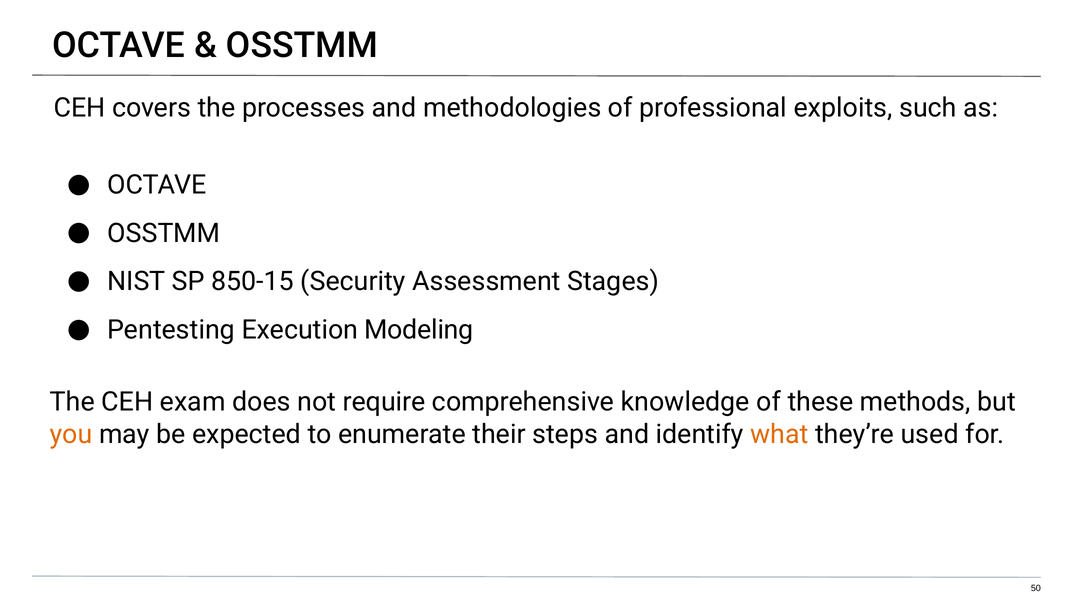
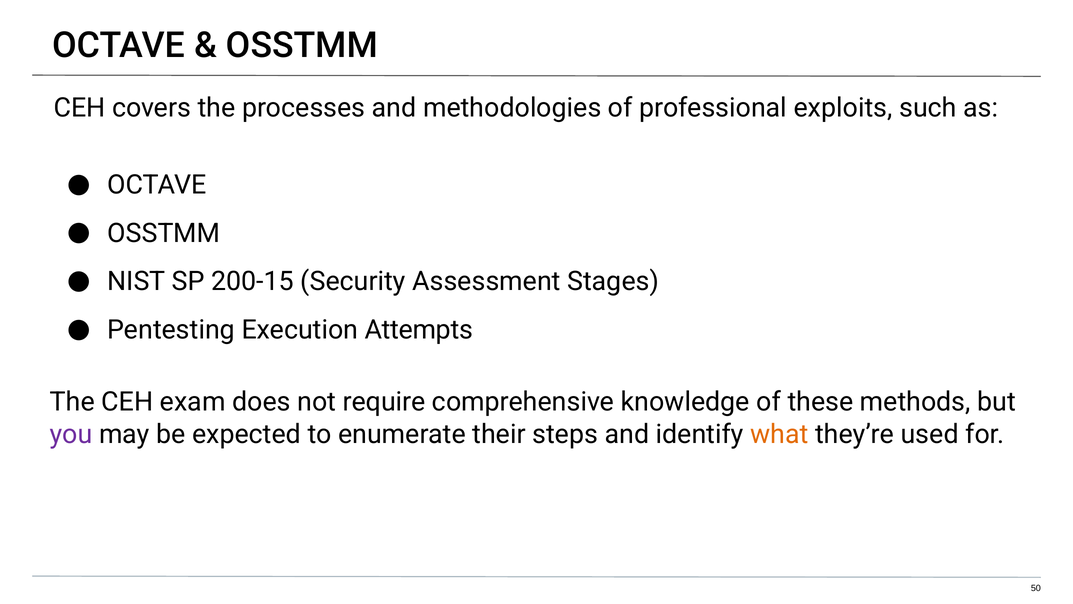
850-15: 850-15 -> 200-15
Modeling: Modeling -> Attempts
you colour: orange -> purple
